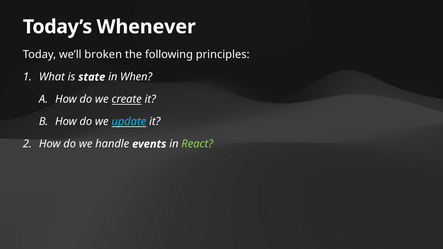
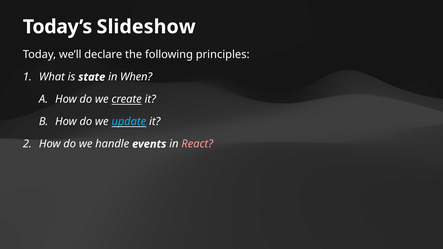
Whenever: Whenever -> Slideshow
broken: broken -> declare
React colour: light green -> pink
